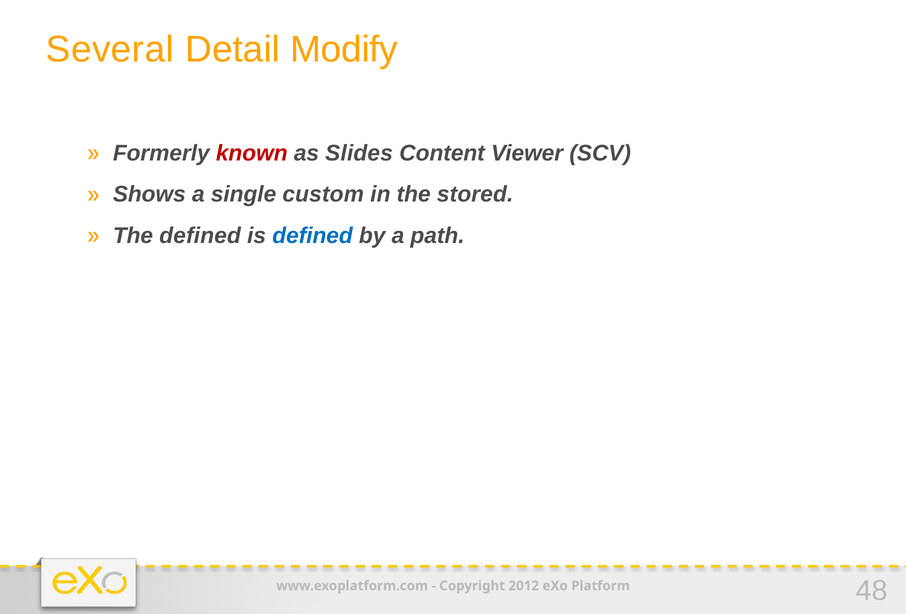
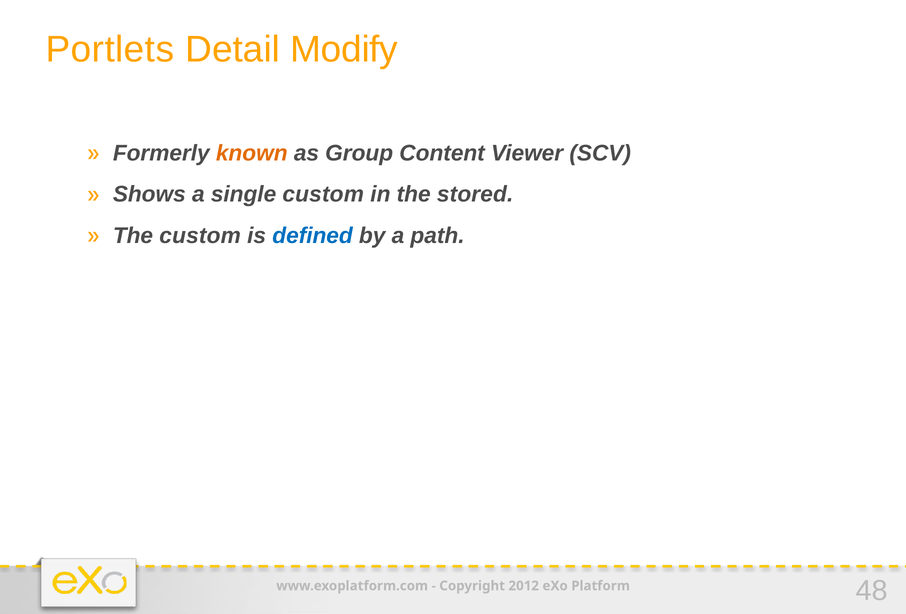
Several: Several -> Portlets
known colour: red -> orange
Slides: Slides -> Group
The defined: defined -> custom
